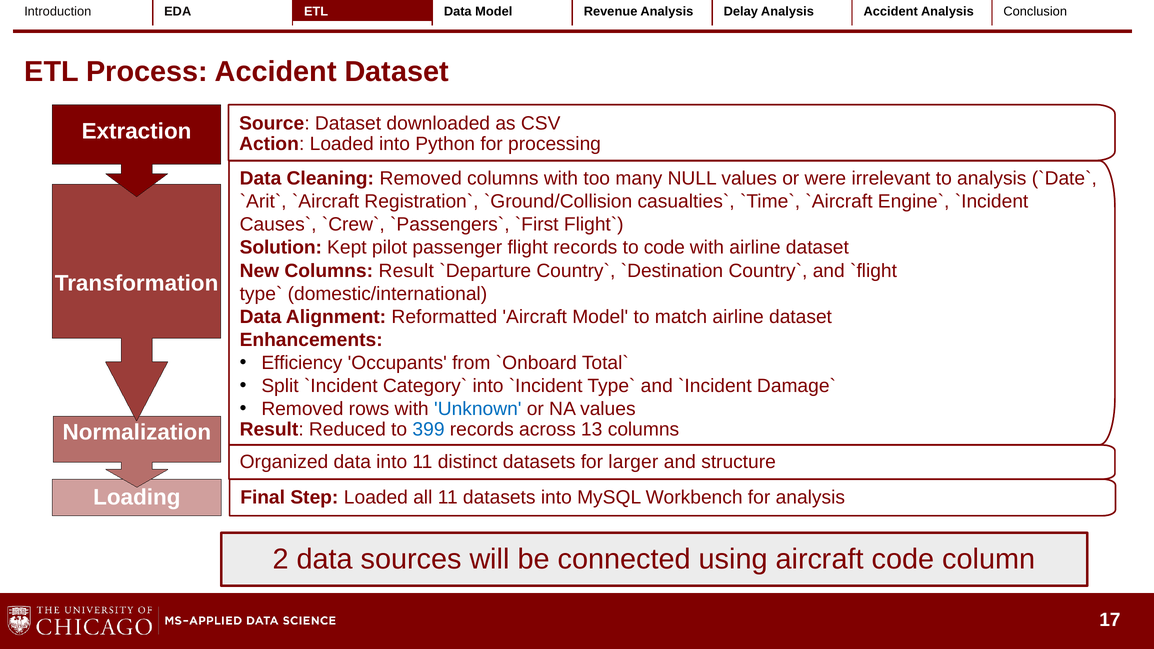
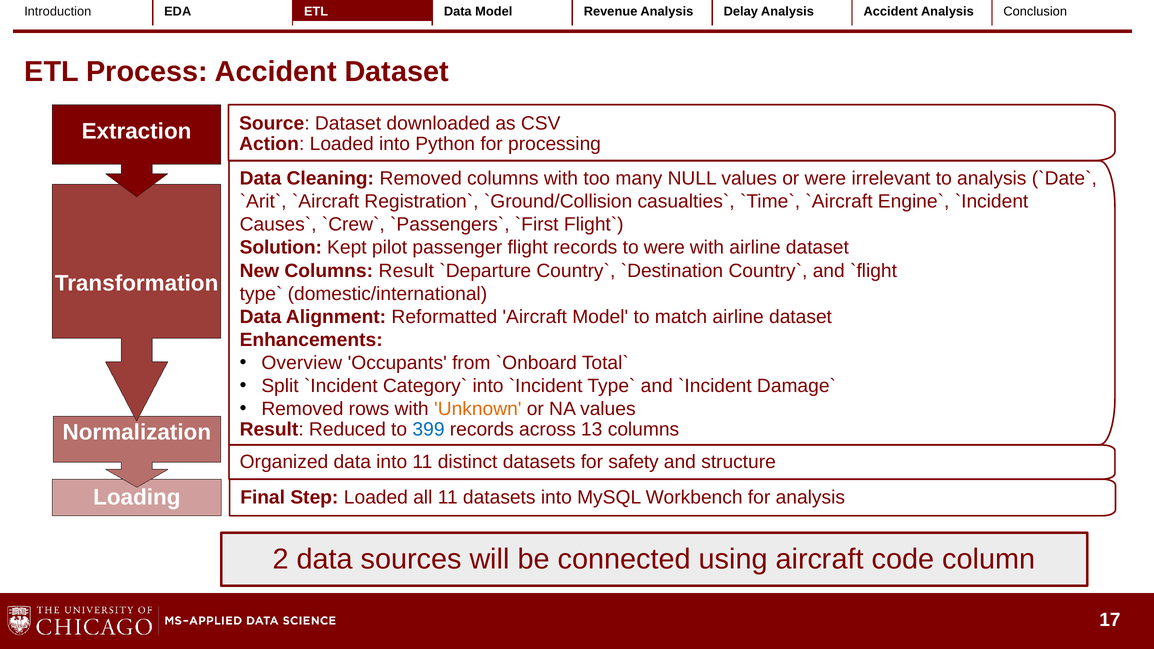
to code: code -> were
Efficiency: Efficiency -> Overview
Unknown colour: blue -> orange
larger: larger -> safety
